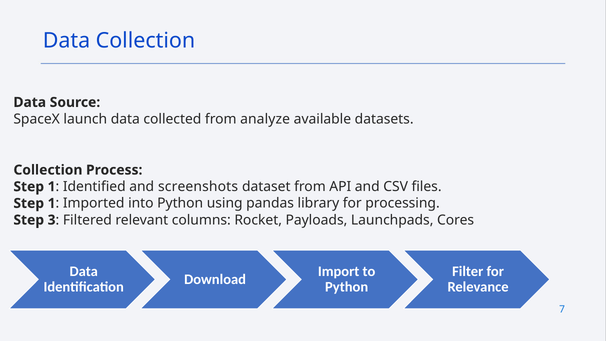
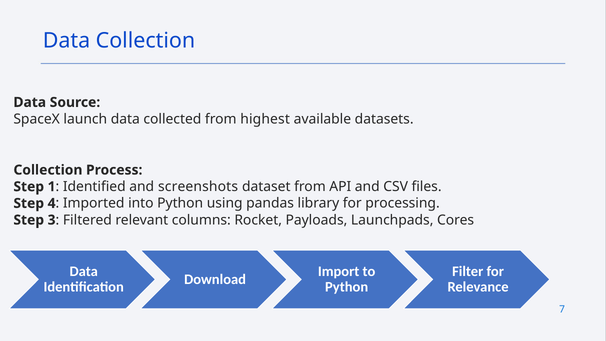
analyze: analyze -> highest
1 at (52, 203): 1 -> 4
